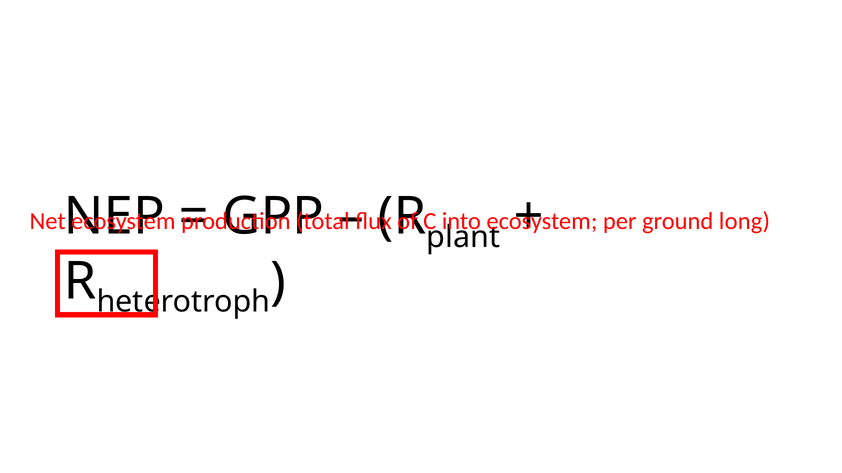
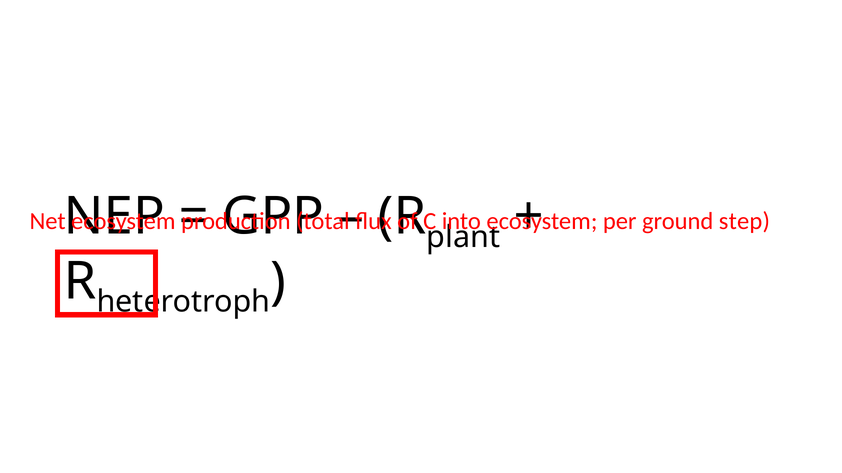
long: long -> step
